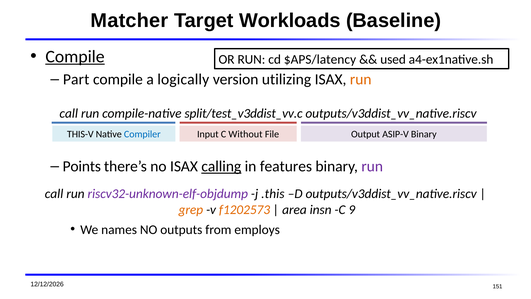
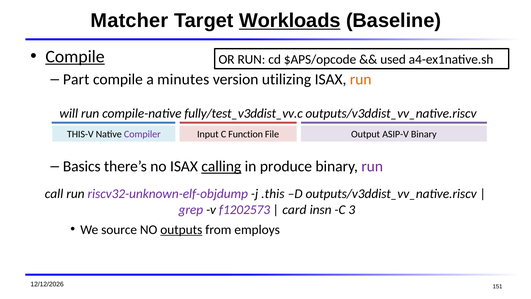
Workloads underline: none -> present
$APS/latency: $APS/latency -> $APS/opcode
logically: logically -> minutes
call at (69, 113): call -> will
split/test_v3ddist_vv.c: split/test_v3ddist_vv.c -> fully/test_v3ddist_vv.c
Compiler colour: blue -> purple
Without: Without -> Function
Points: Points -> Basics
features: features -> produce
grep colour: orange -> purple
f1202573 colour: orange -> purple
area: area -> card
9: 9 -> 3
names: names -> source
outputs underline: none -> present
